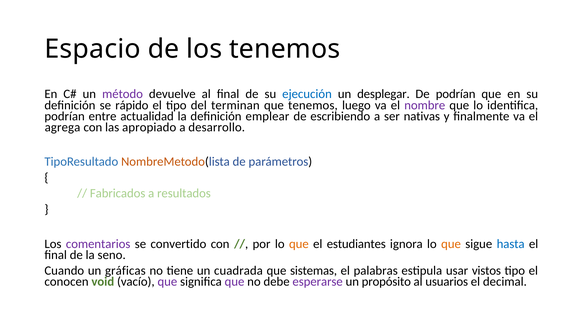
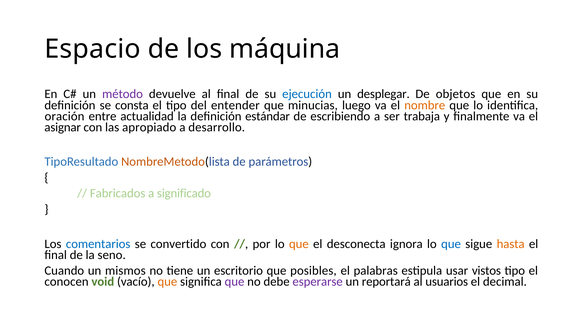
los tenemos: tenemos -> máquina
De podrían: podrían -> objetos
rápido: rápido -> consta
terminan: terminan -> entender
que tenemos: tenemos -> minucias
nombre colour: purple -> orange
podrían at (65, 116): podrían -> oración
emplear: emplear -> estándar
nativas: nativas -> trabaja
agrega: agrega -> asignar
resultados: resultados -> significado
comentarios colour: purple -> blue
estudiantes: estudiantes -> desconecta
que at (451, 244) colour: orange -> blue
hasta colour: blue -> orange
gráficas: gráficas -> mismos
cuadrada: cuadrada -> escritorio
sistemas: sistemas -> posibles
que at (167, 282) colour: purple -> orange
propósito: propósito -> reportará
